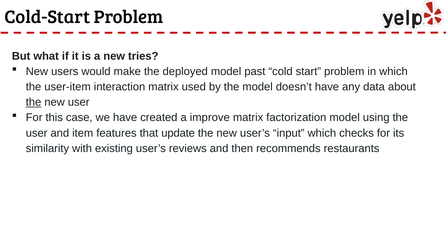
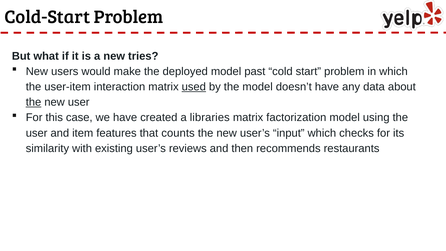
used underline: none -> present
improve: improve -> libraries
update: update -> counts
